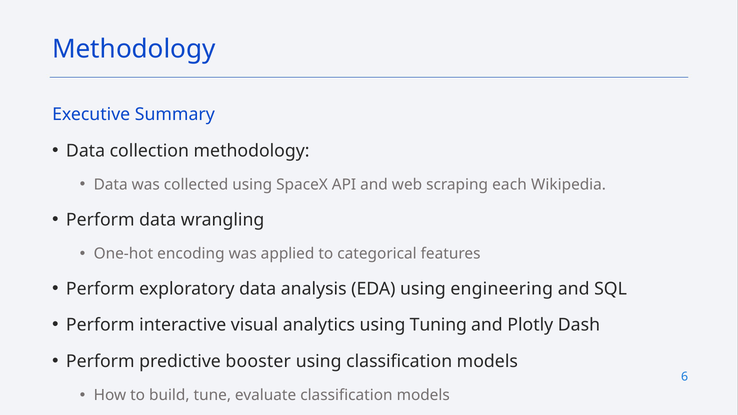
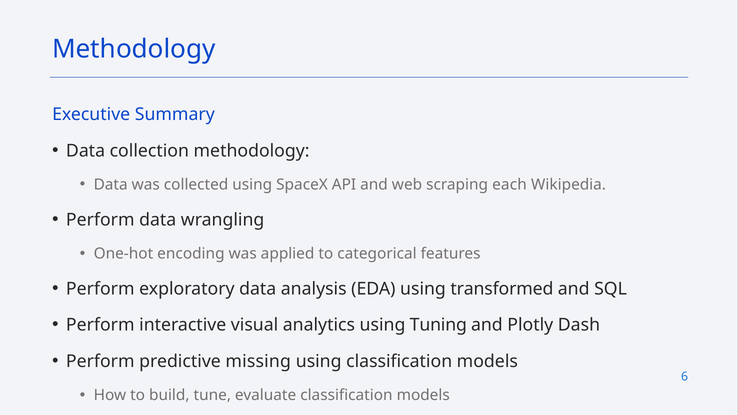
engineering: engineering -> transformed
booster: booster -> missing
